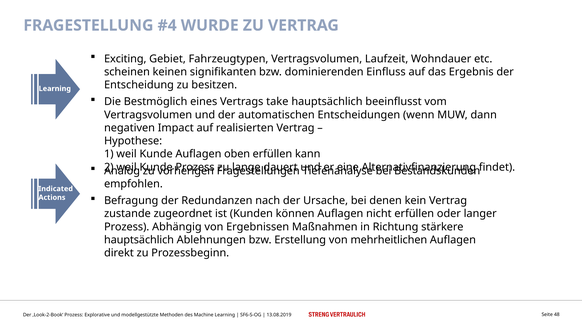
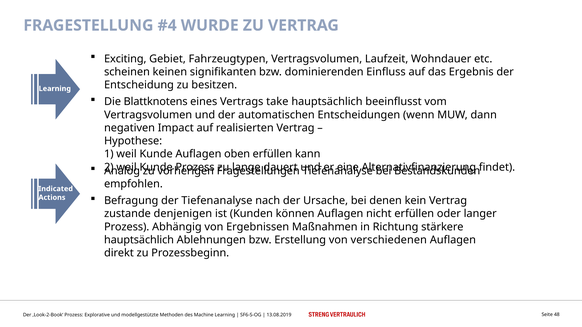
Bestmöglich: Bestmöglich -> Blattknotens
der Redundanzen: Redundanzen -> Tiefenanalyse
zugeordnet: zugeordnet -> denjenigen
mehrheitlichen: mehrheitlichen -> verschiedenen
